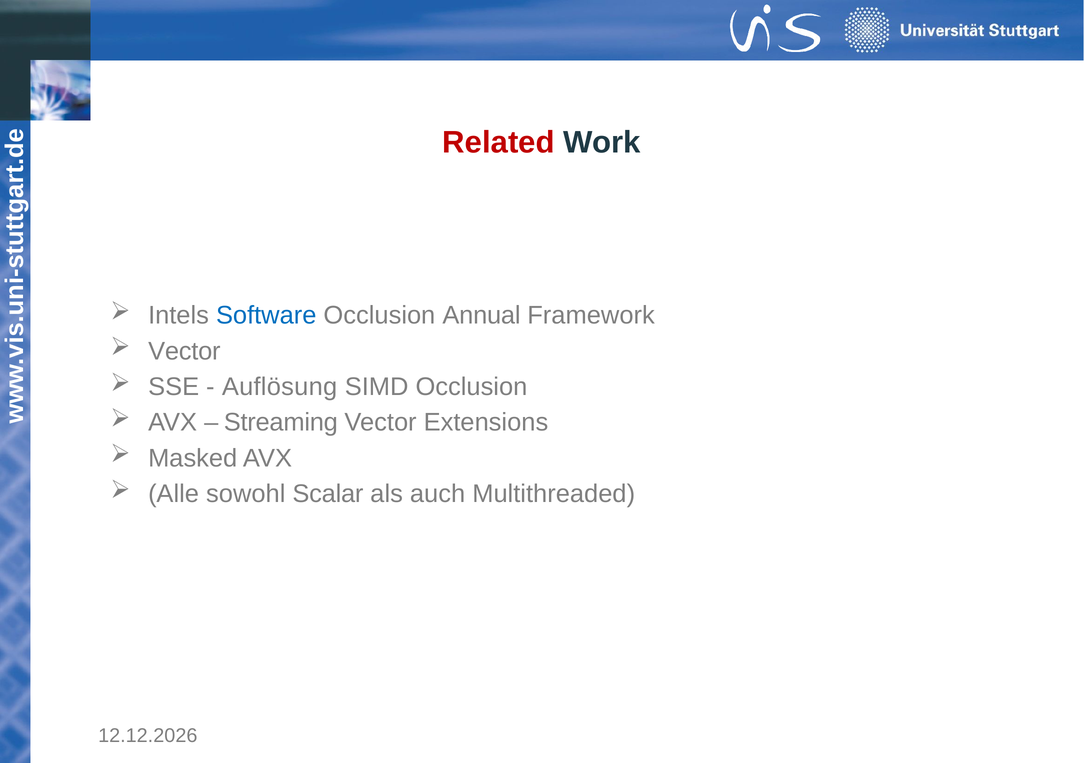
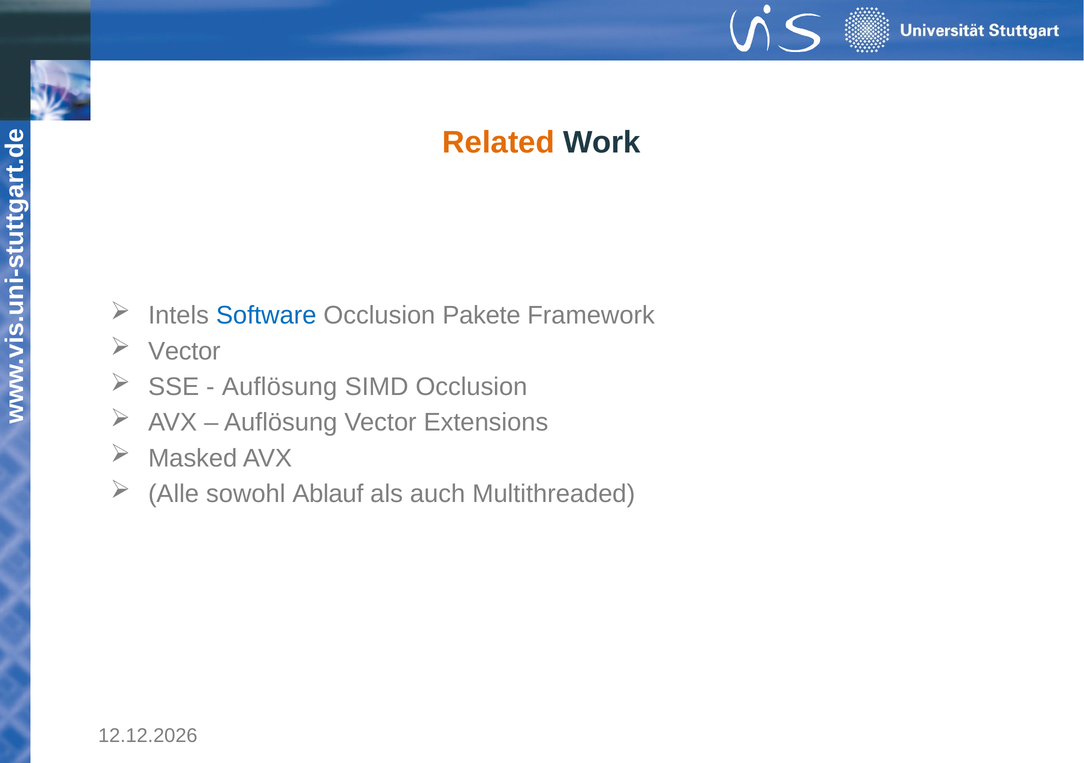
Related colour: red -> orange
Annual: Annual -> Pakete
Streaming at (281, 422): Streaming -> Auflösung
Scalar: Scalar -> Ablauf
